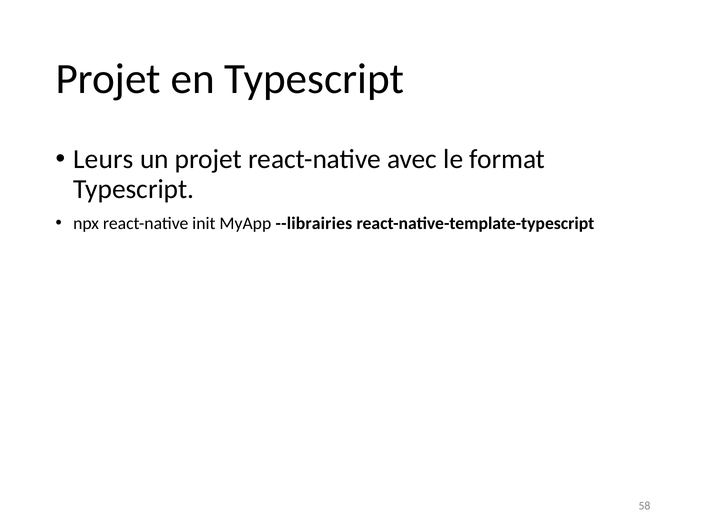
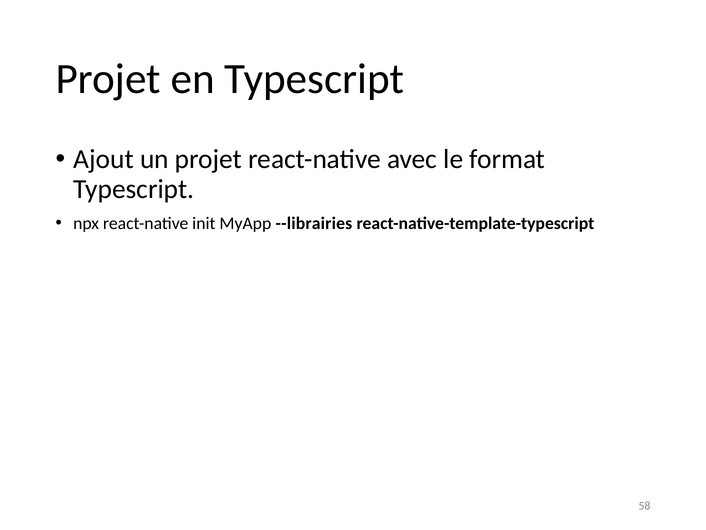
Leurs: Leurs -> Ajout
